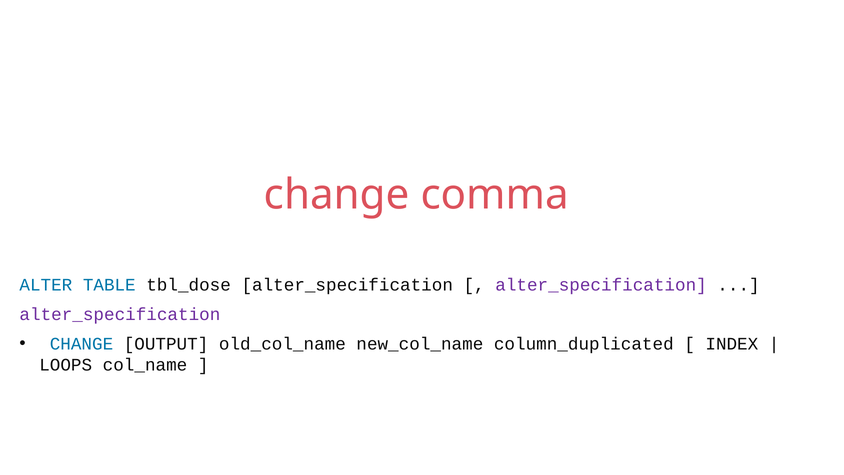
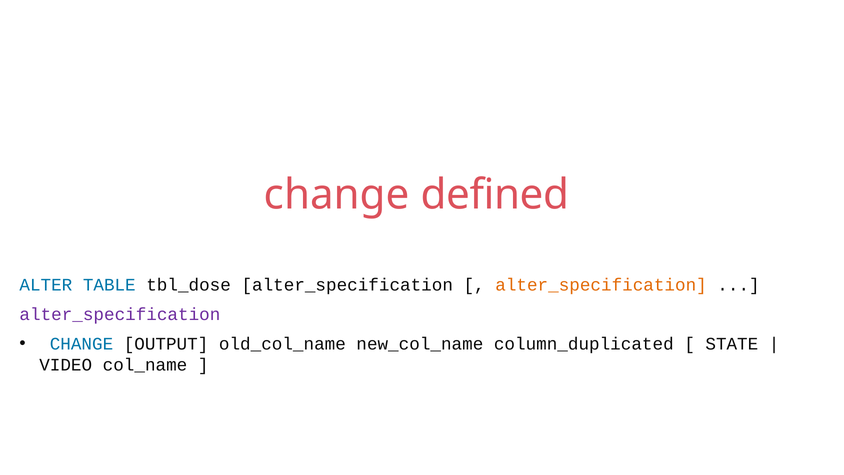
comma: comma -> defined
alter_specification at (601, 285) colour: purple -> orange
INDEX: INDEX -> STATE
LOOPS: LOOPS -> VIDEO
